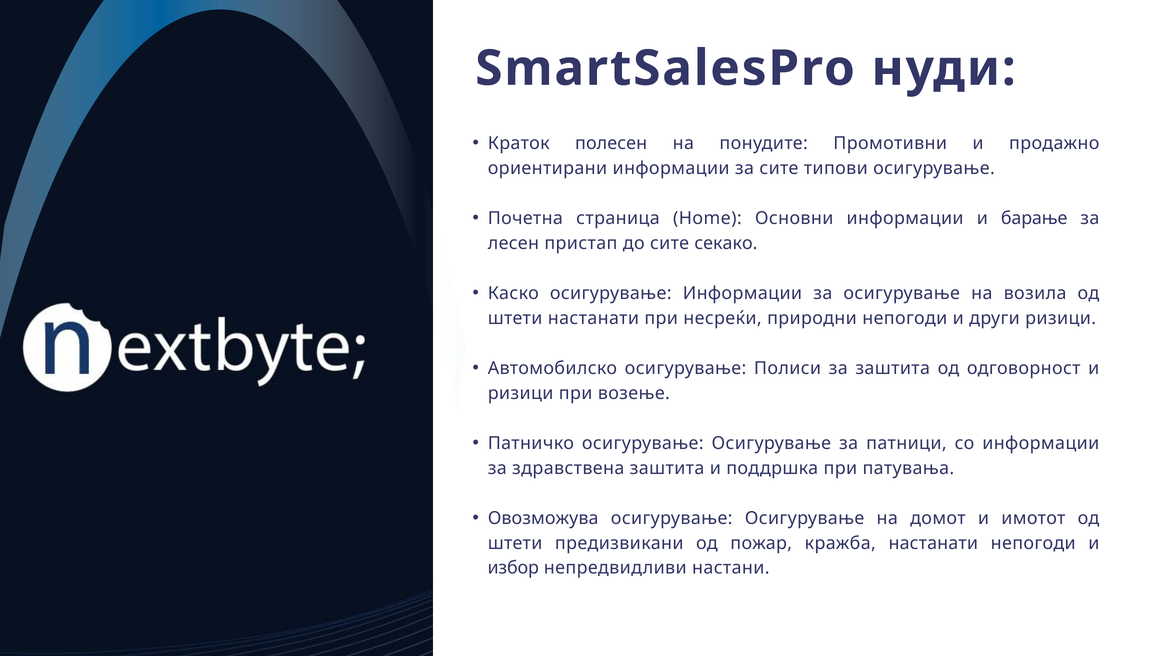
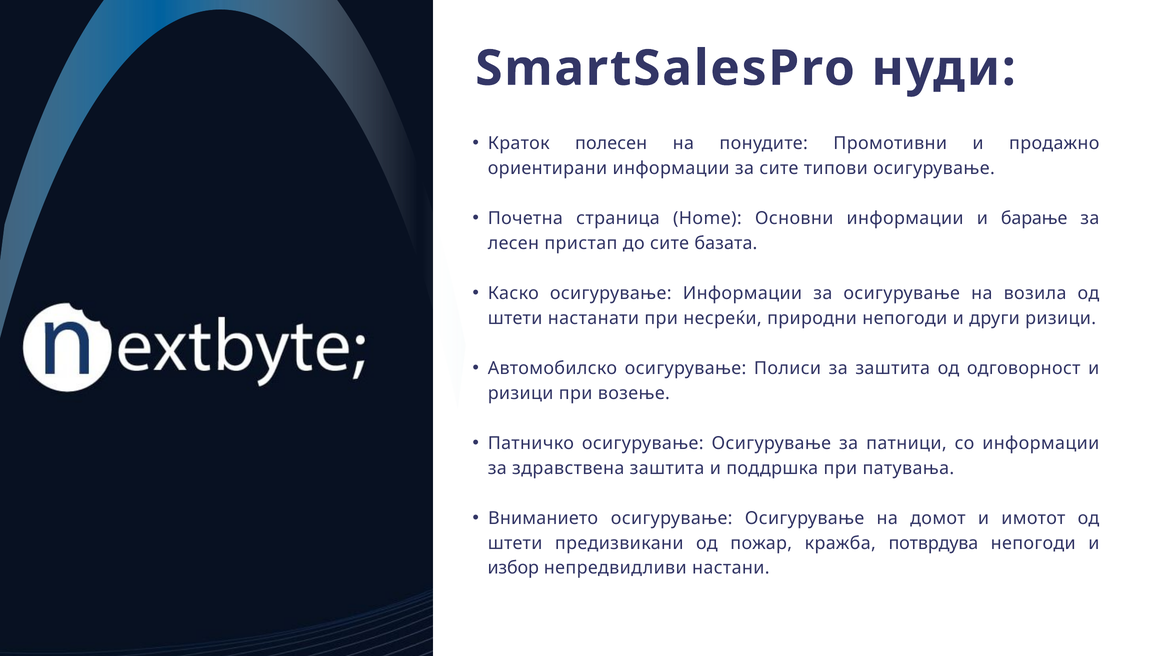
секако: секако -> базата
Овозможува: Овозможува -> Вниманието
кражба настанати: настанати -> потврдува
